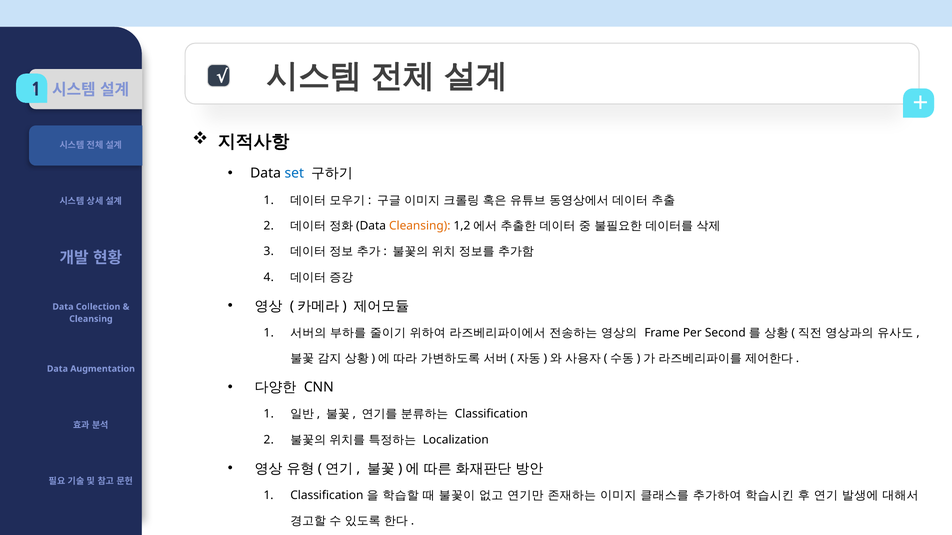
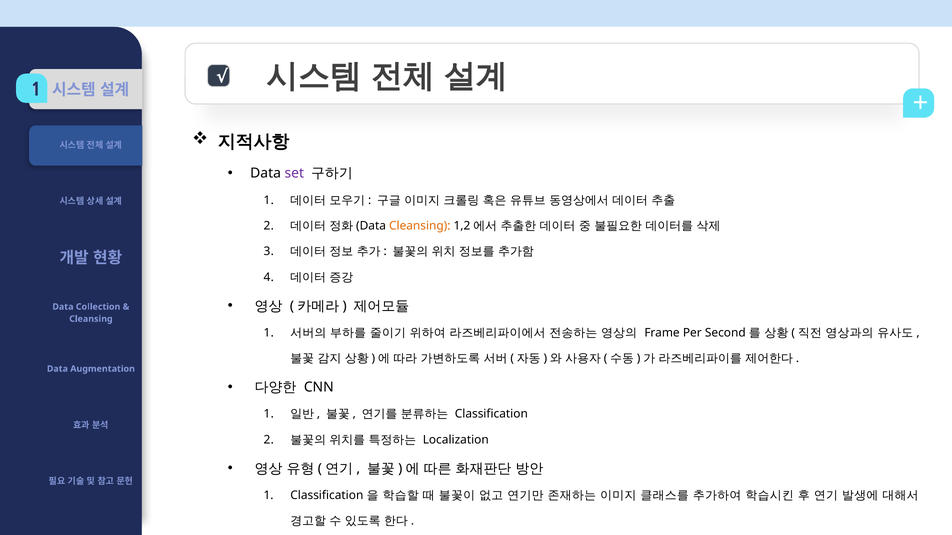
set colour: blue -> purple
